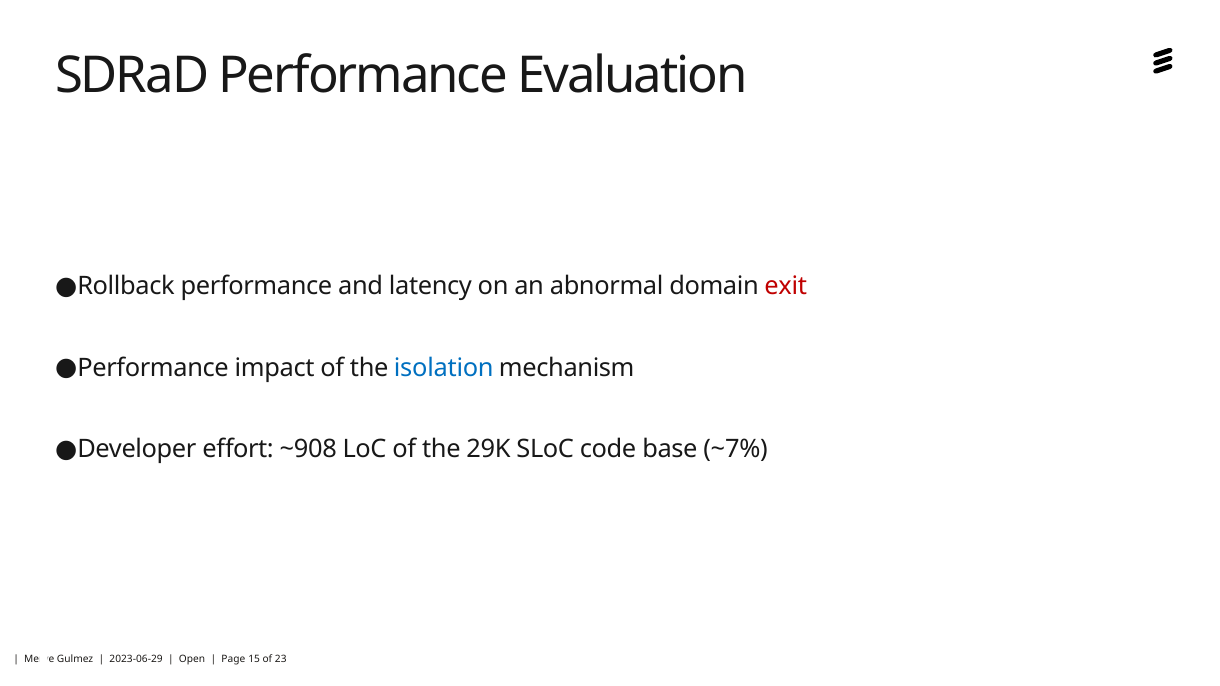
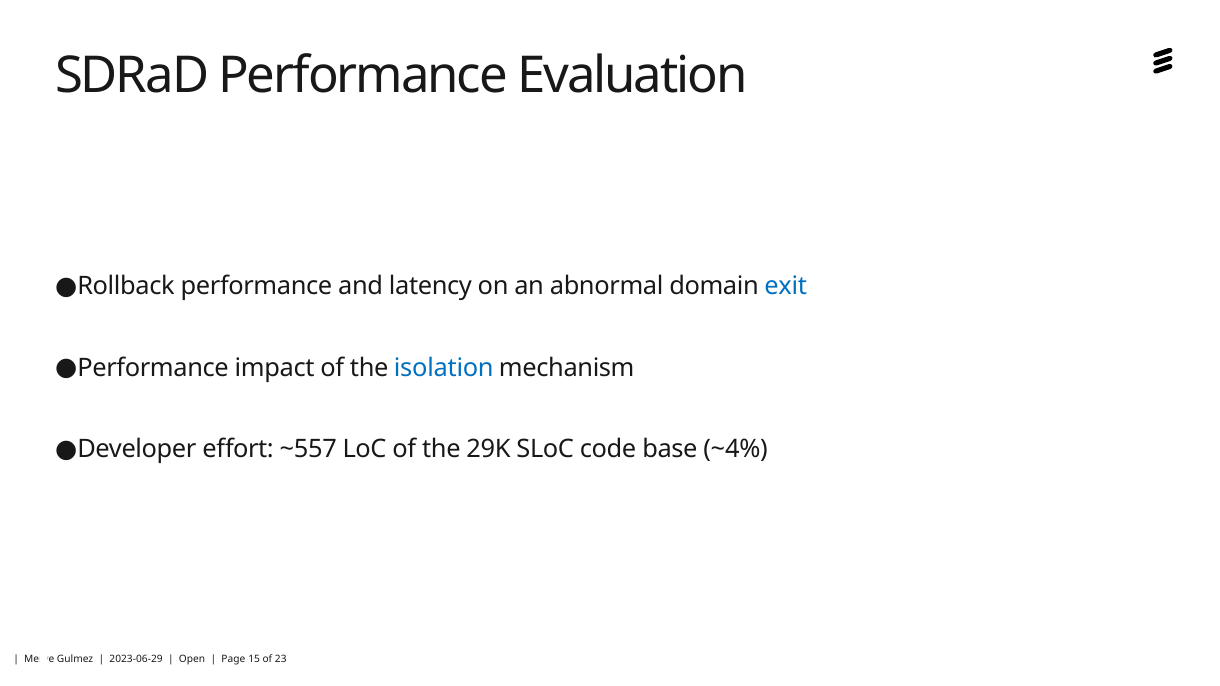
exit colour: red -> blue
~908: ~908 -> ~557
~7%: ~7% -> ~4%
